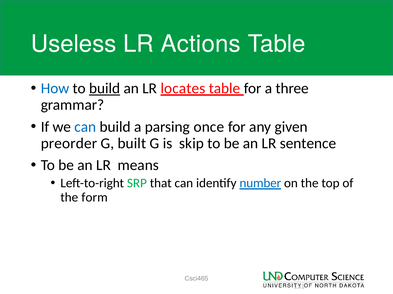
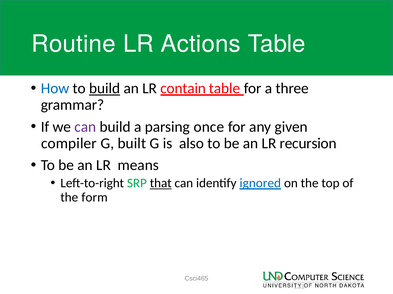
Useless: Useless -> Routine
locates: locates -> contain
can at (85, 127) colour: blue -> purple
preorder: preorder -> compiler
skip: skip -> also
sentence: sentence -> recursion
that underline: none -> present
number: number -> ignored
